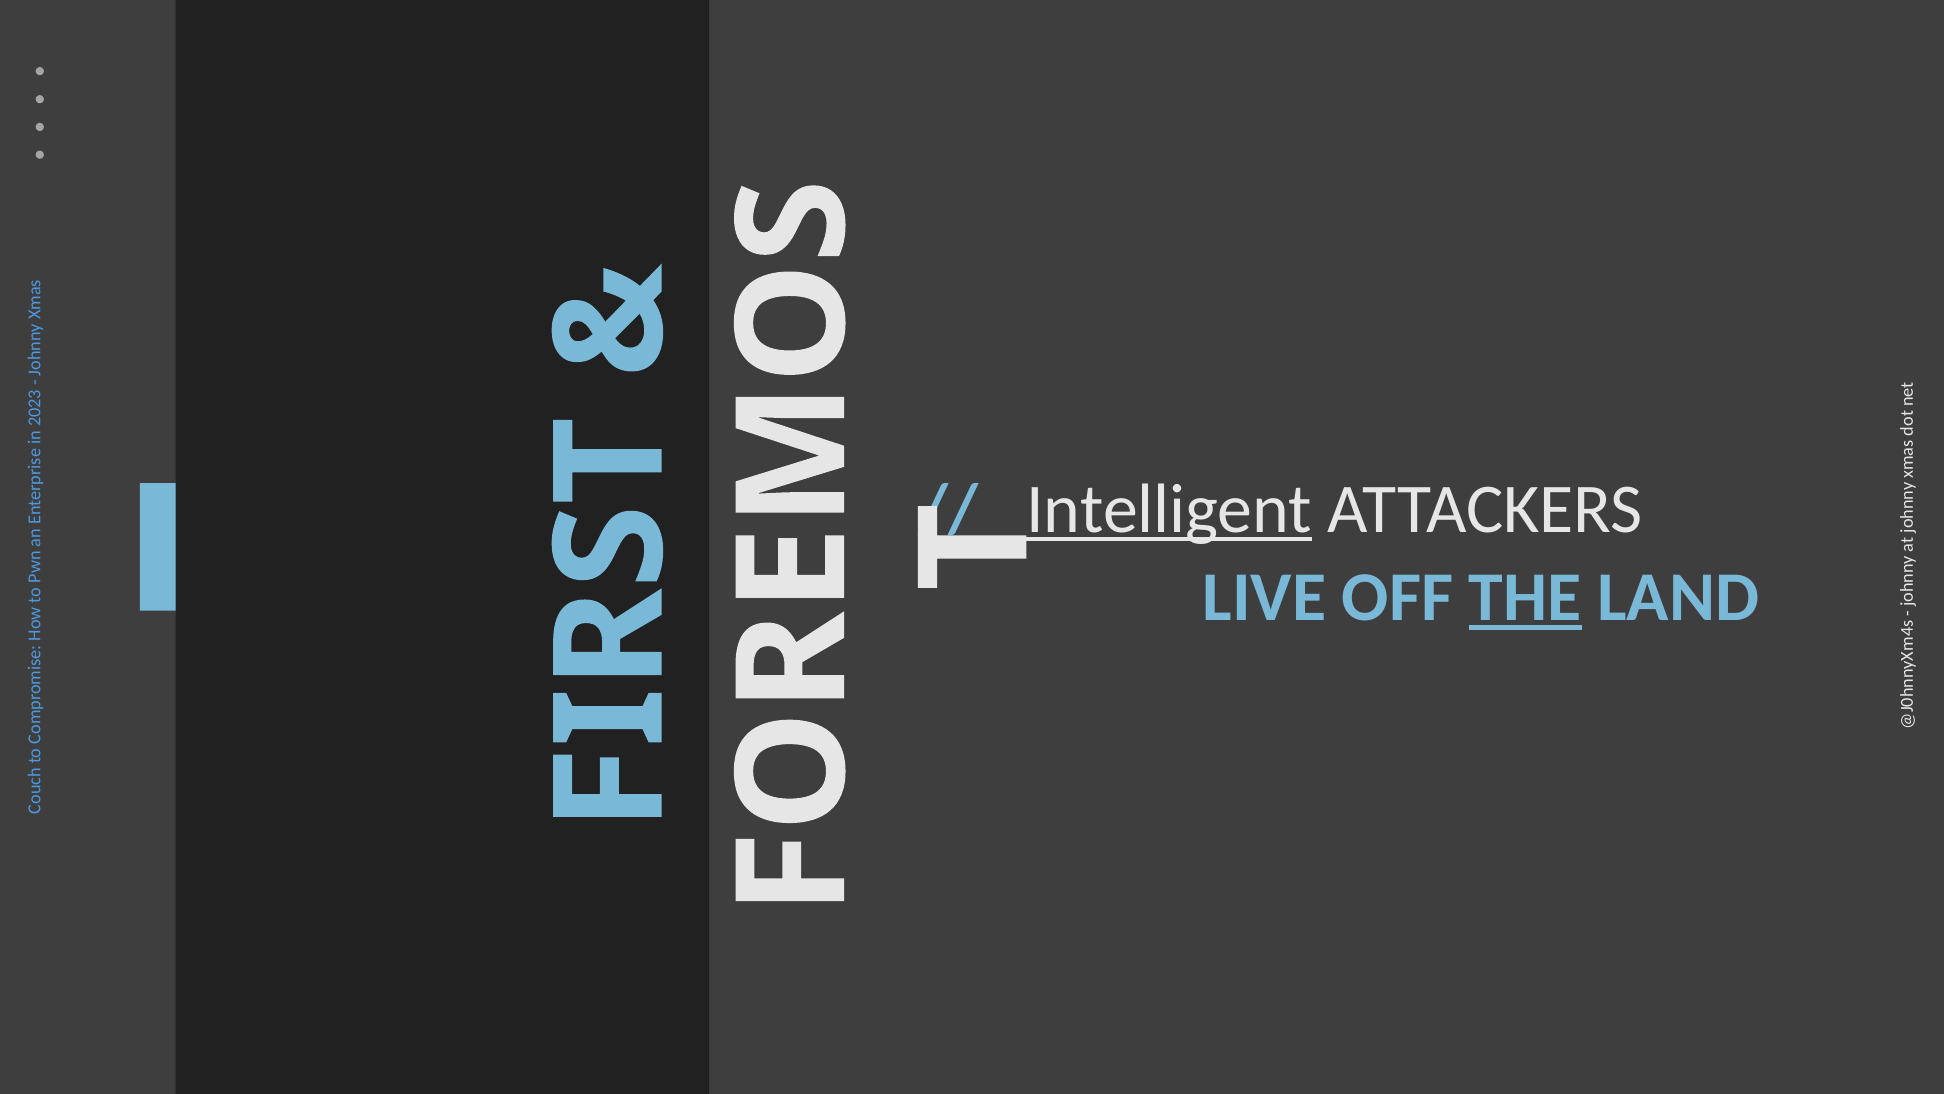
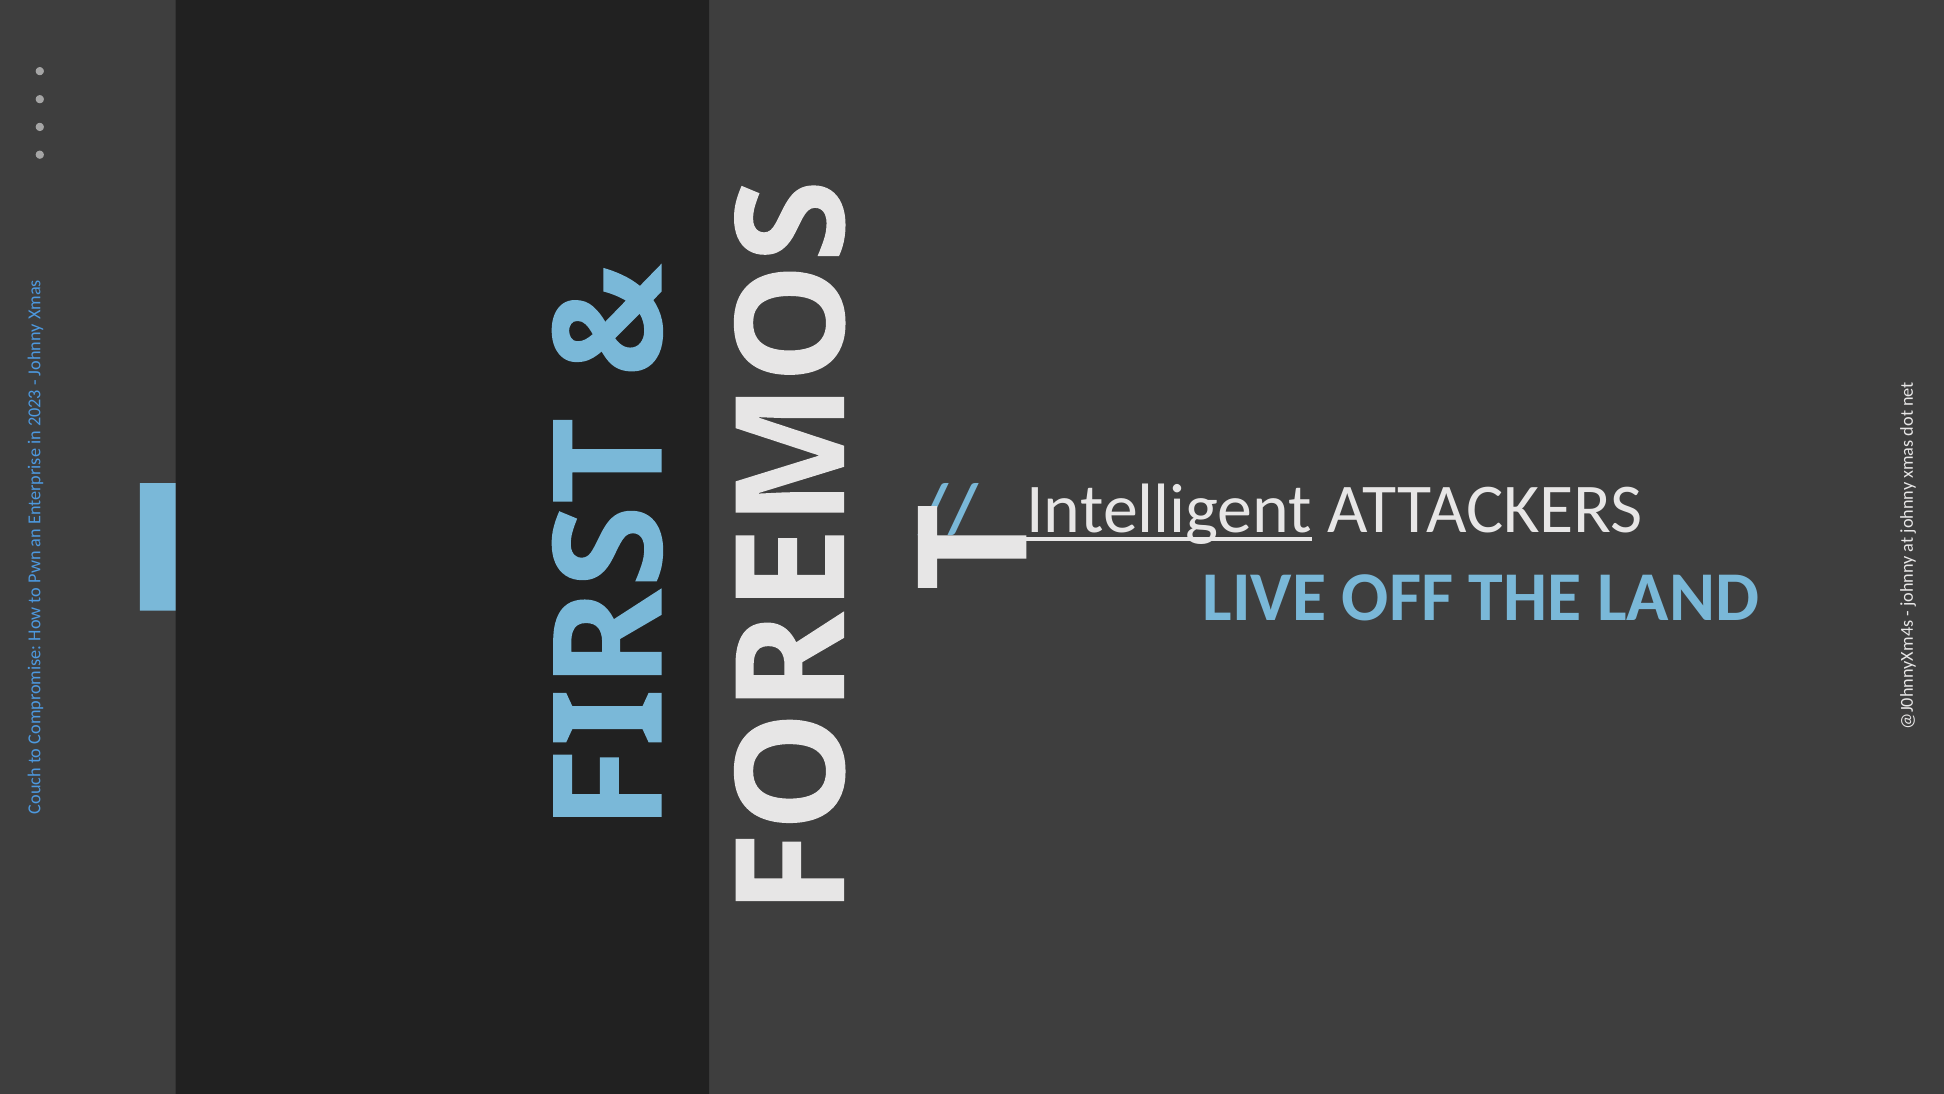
THE underline: present -> none
